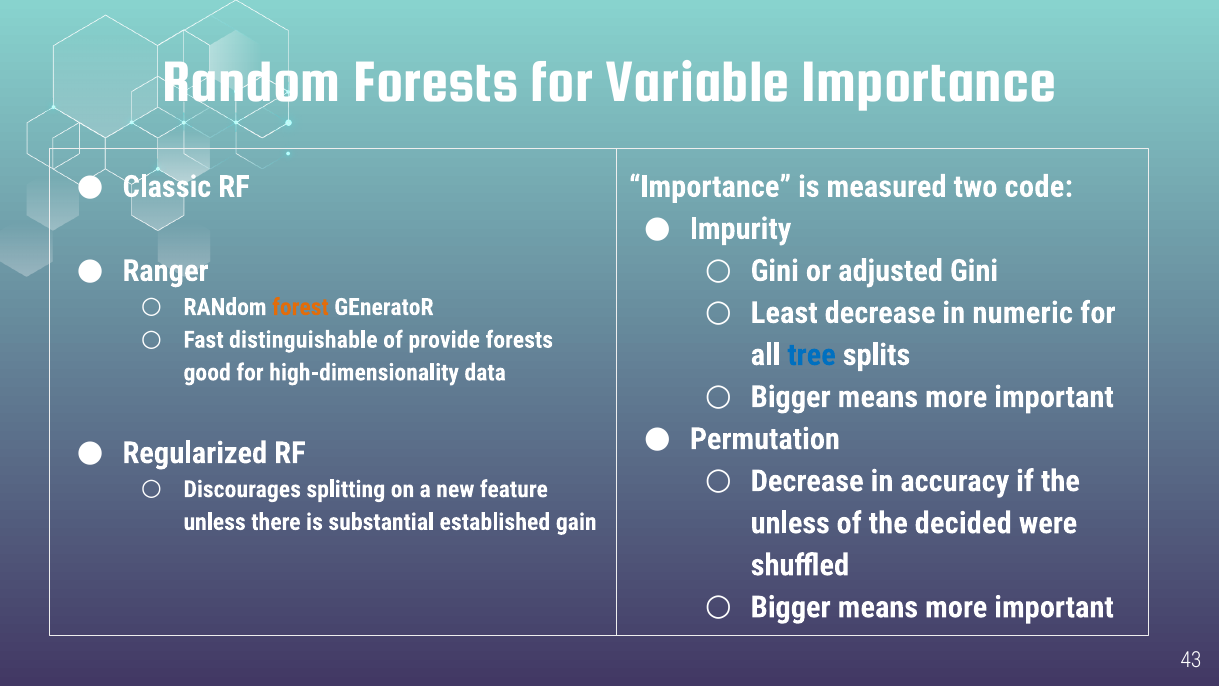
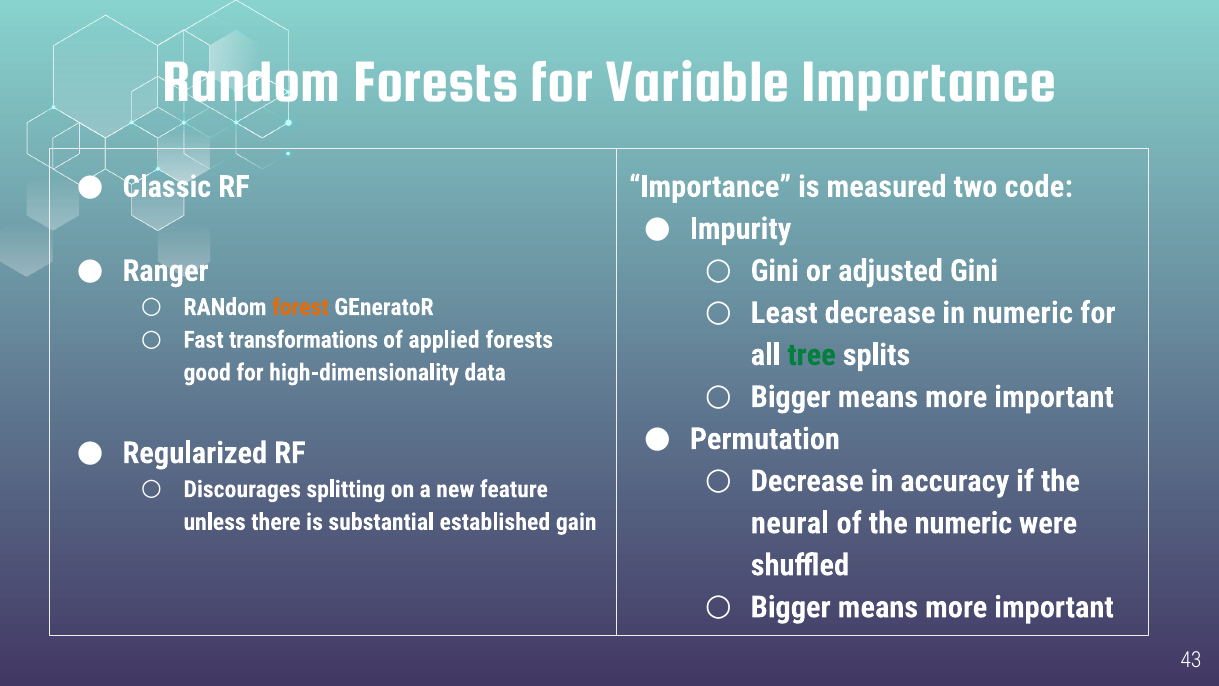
distinguishable: distinguishable -> transformations
provide: provide -> applied
tree colour: blue -> green
unless at (790, 523): unless -> neural
the decided: decided -> numeric
